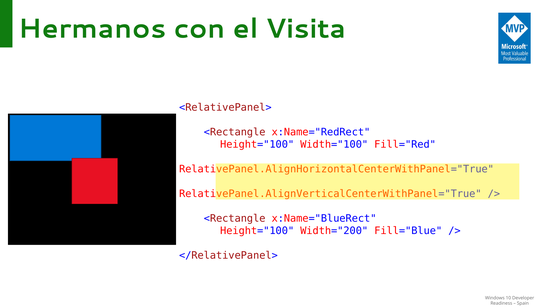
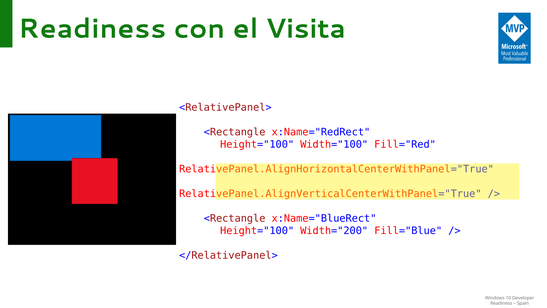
Hermanos at (92, 29): Hermanos -> Readiness
